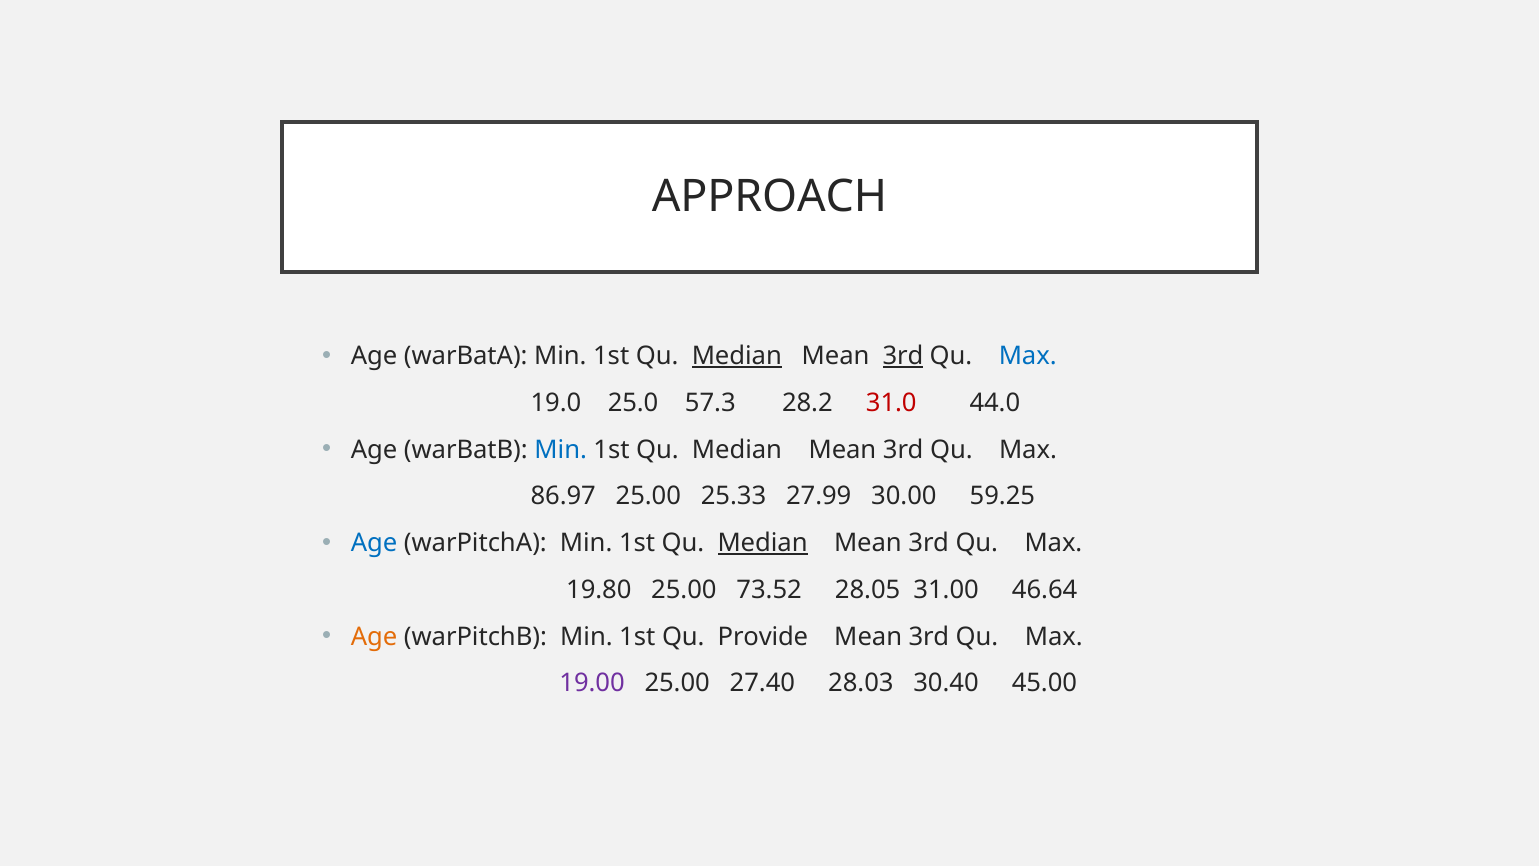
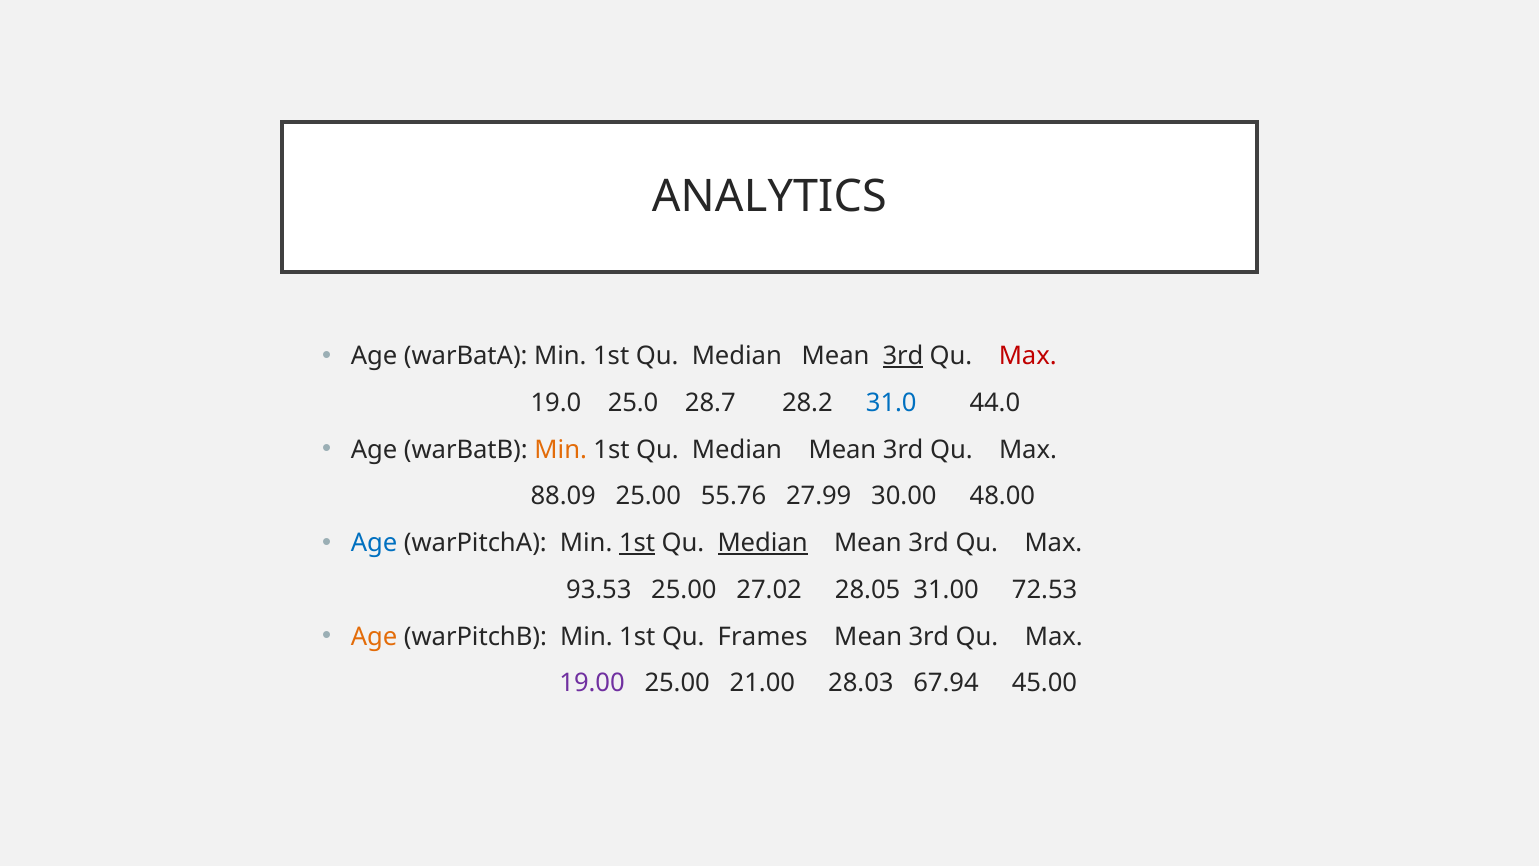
APPROACH: APPROACH -> ANALYTICS
Median at (737, 356) underline: present -> none
Max at (1028, 356) colour: blue -> red
57.3: 57.3 -> 28.7
31.0 colour: red -> blue
Min at (561, 449) colour: blue -> orange
86.97: 86.97 -> 88.09
25.33: 25.33 -> 55.76
59.25: 59.25 -> 48.00
1st at (637, 543) underline: none -> present
19.80: 19.80 -> 93.53
73.52: 73.52 -> 27.02
46.64: 46.64 -> 72.53
Provide: Provide -> Frames
27.40: 27.40 -> 21.00
30.40: 30.40 -> 67.94
